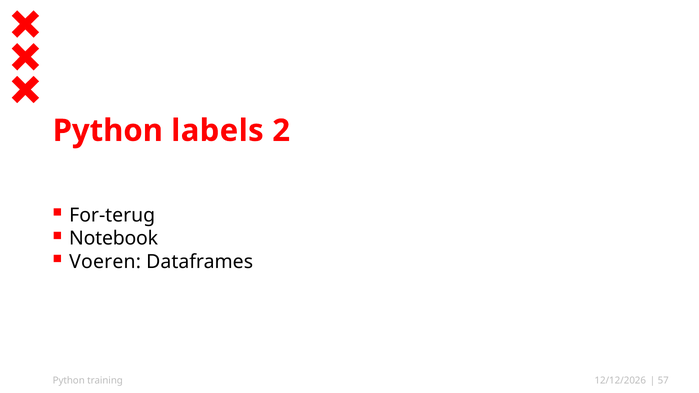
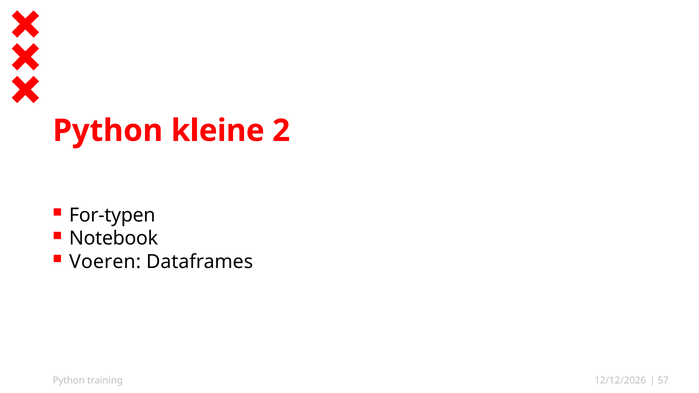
labels: labels -> kleine
For-terug: For-terug -> For-typen
